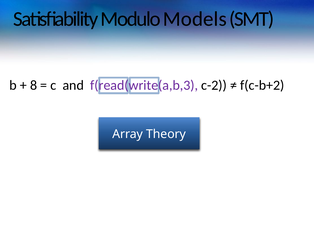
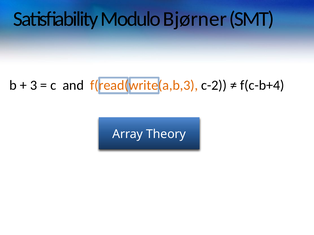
Models: Models -> Bjørner
8: 8 -> 3
f(read(write(a,b,3 colour: purple -> orange
f(c-b+2: f(c-b+2 -> f(c-b+4
